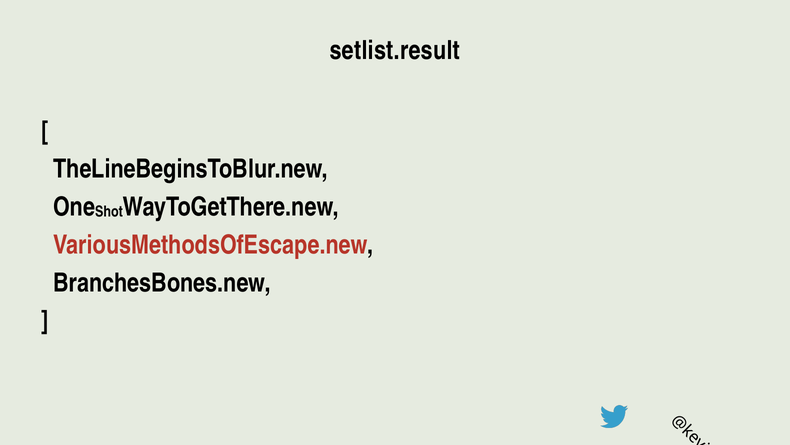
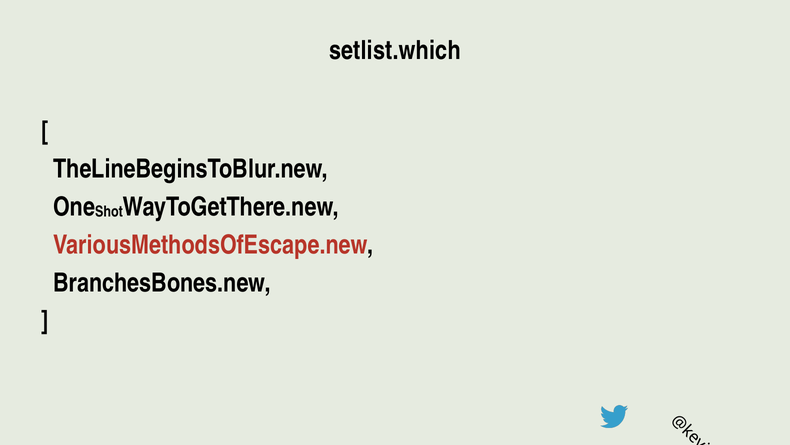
setlist.result: setlist.result -> setlist.which
